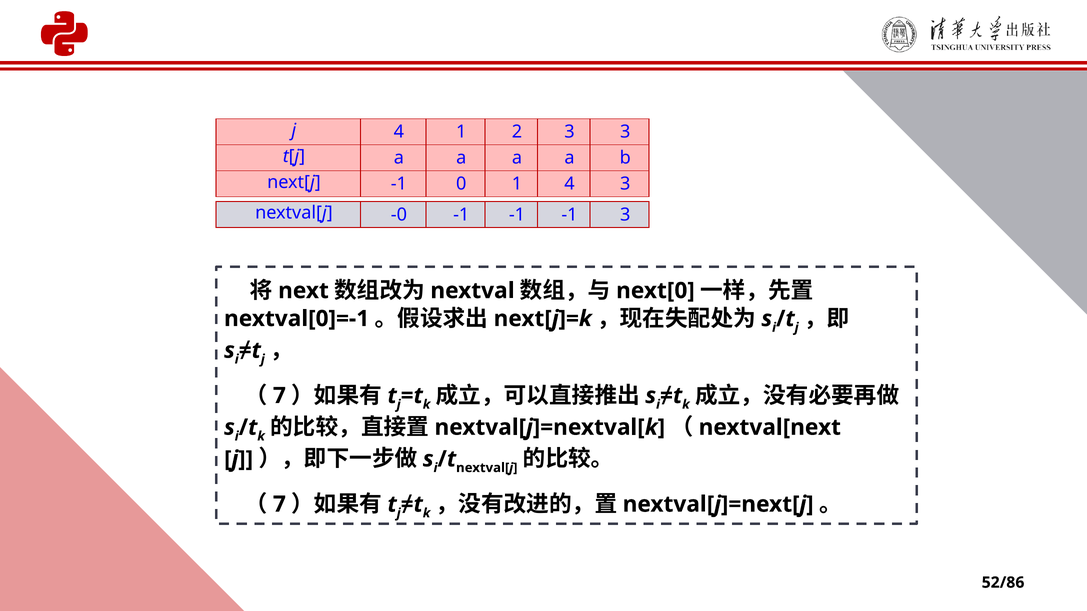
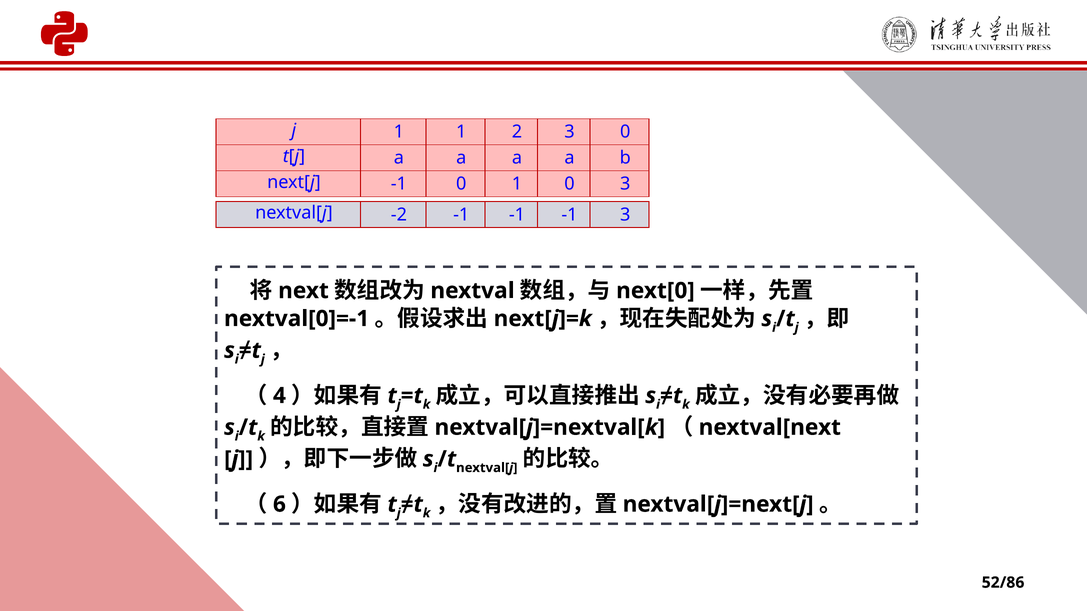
j 4: 4 -> 1
3 3: 3 -> 0
1 4: 4 -> 0
-0: -0 -> -2
7 at (279, 396): 7 -> 4
7 at (279, 505): 7 -> 6
